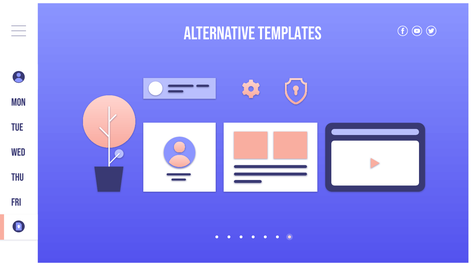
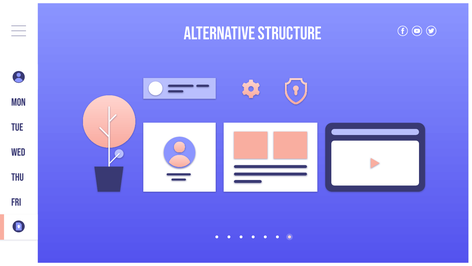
TEMPLATES: TEMPLATES -> STRUCTURE
